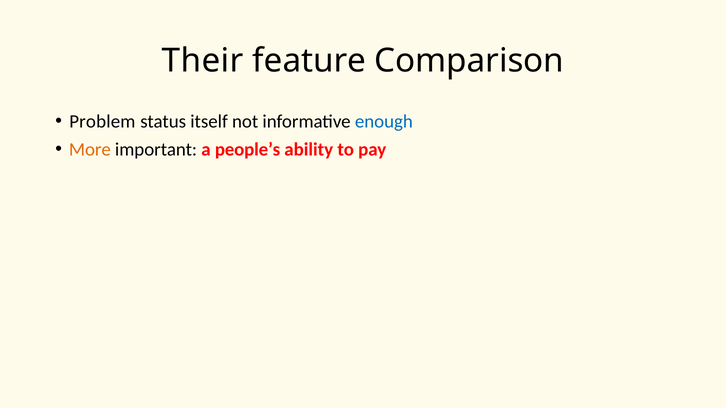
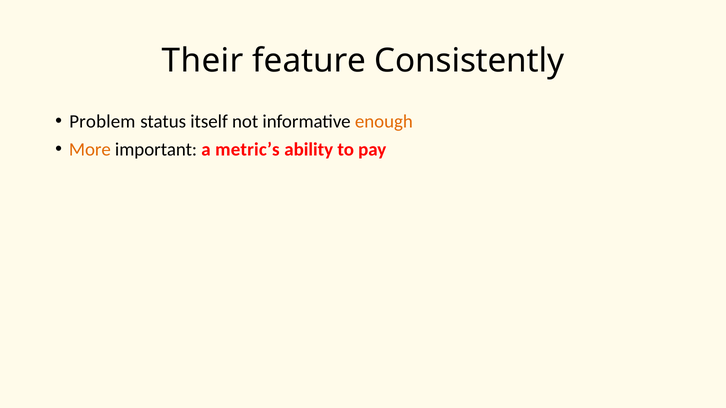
Comparison: Comparison -> Consistently
enough colour: blue -> orange
people’s: people’s -> metric’s
